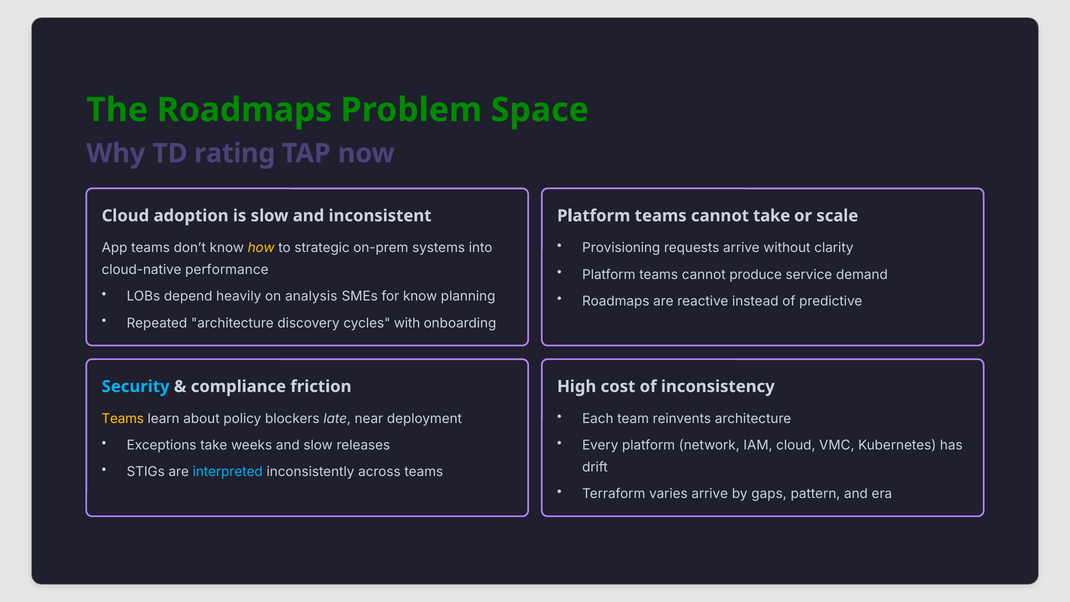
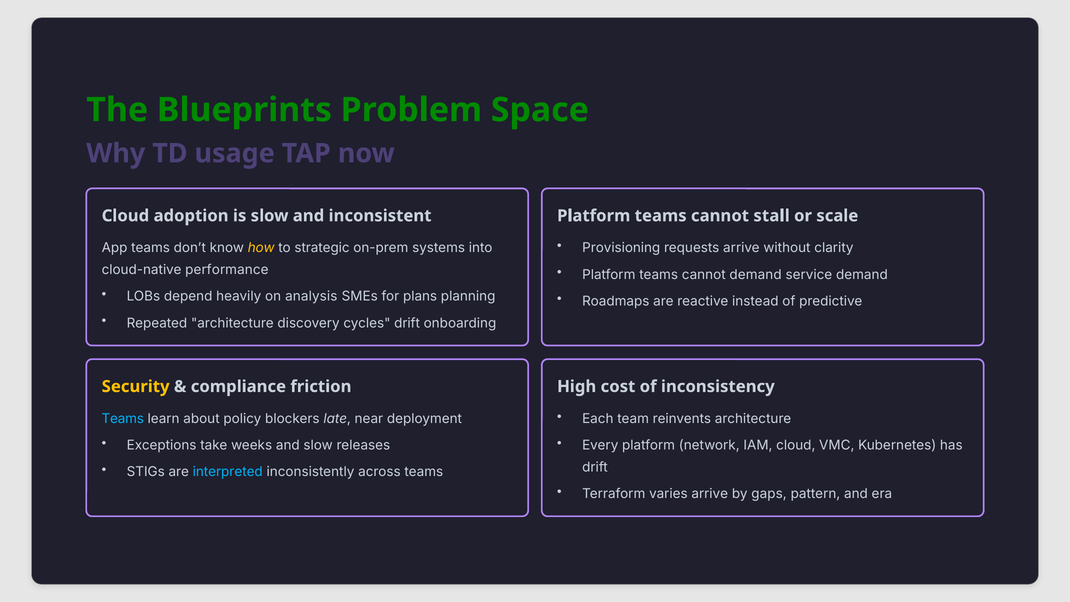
The Roadmaps: Roadmaps -> Blueprints
rating: rating -> usage
cannot take: take -> stall
cannot produce: produce -> demand
for know: know -> plans
cycles with: with -> drift
Security colour: light blue -> yellow
Teams at (123, 419) colour: yellow -> light blue
